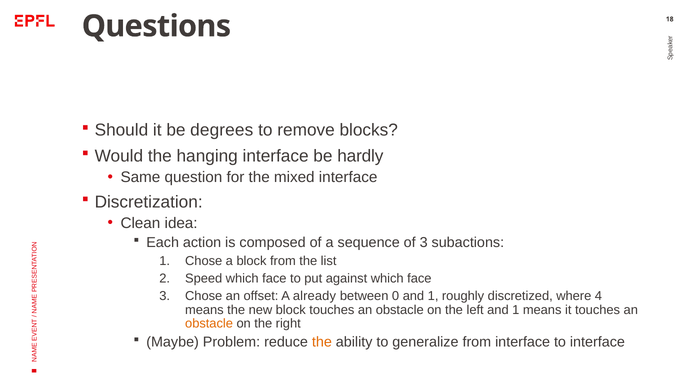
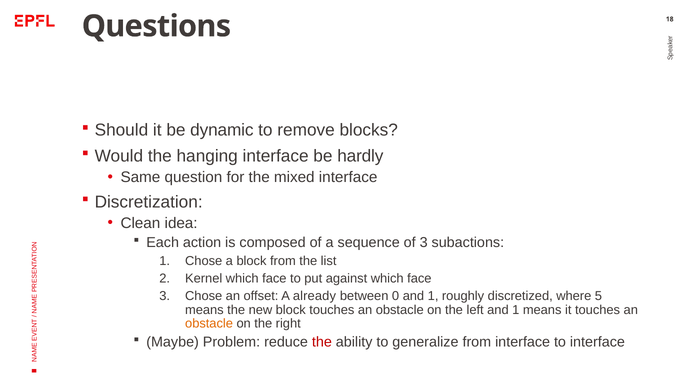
degrees: degrees -> dynamic
Speed: Speed -> Kernel
4: 4 -> 5
the at (322, 342) colour: orange -> red
